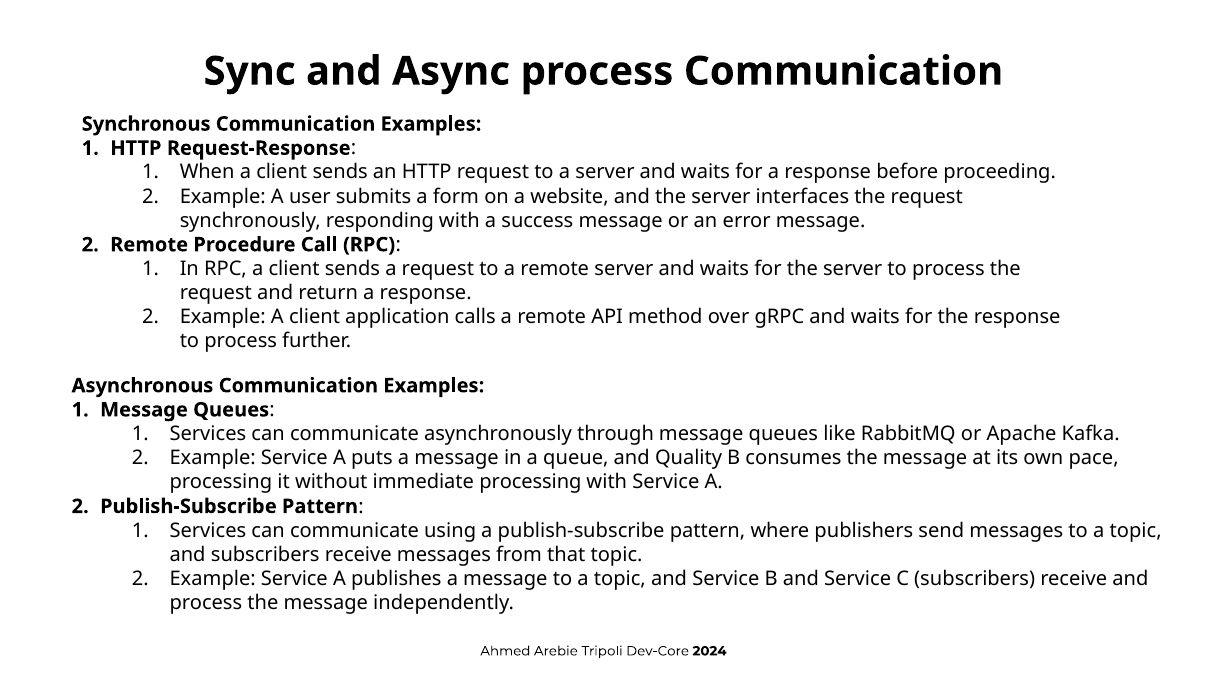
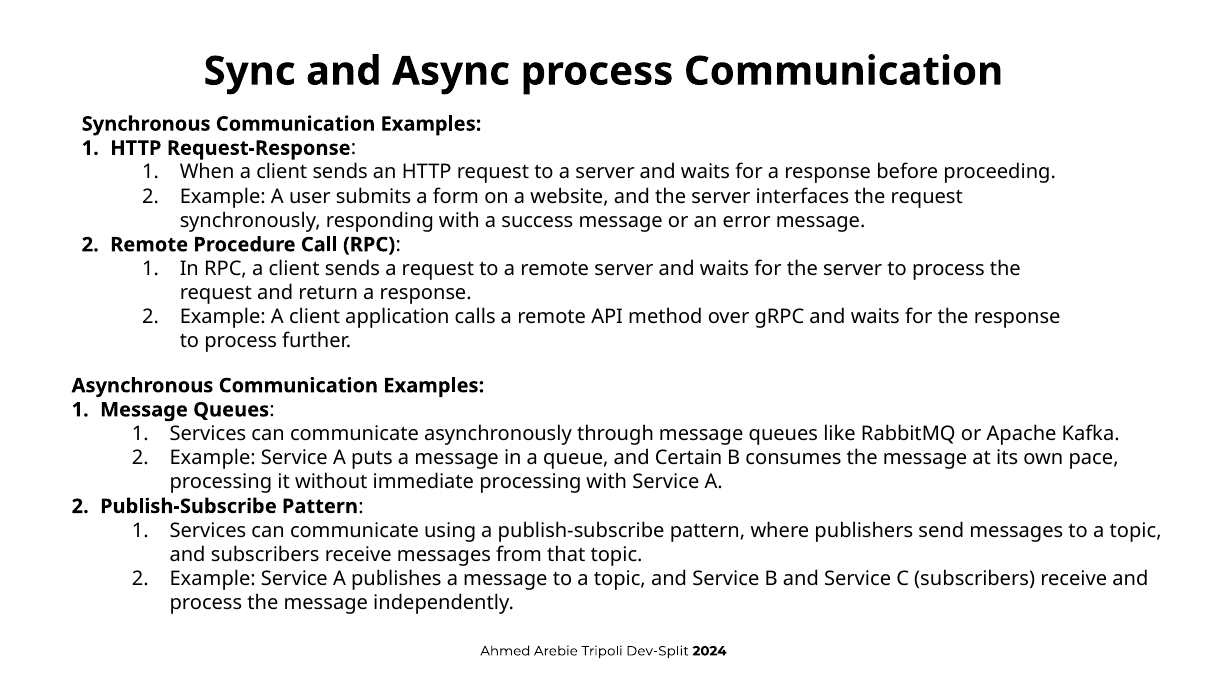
Quality: Quality -> Certain
Dev-Core: Dev-Core -> Dev-Split
